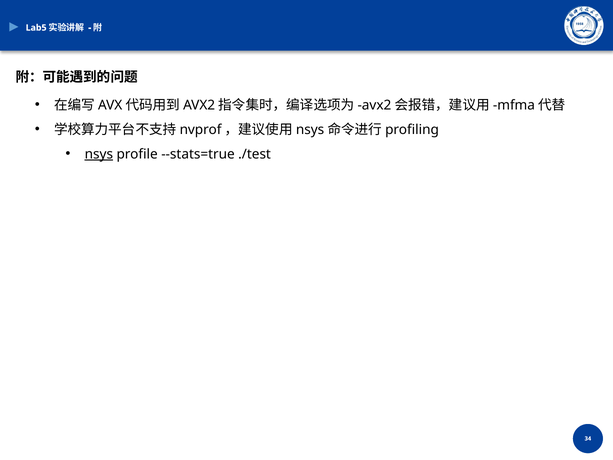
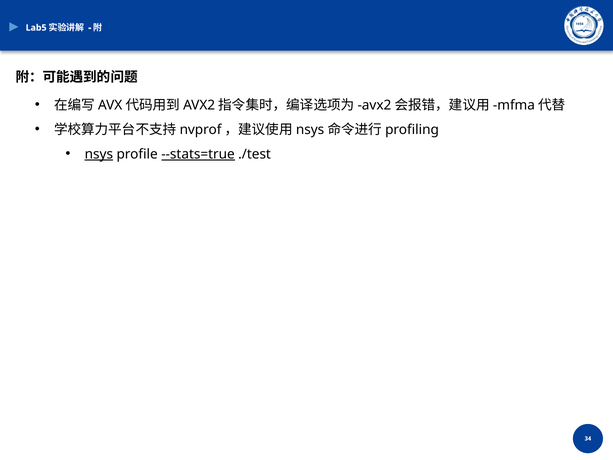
--stats=true underline: none -> present
